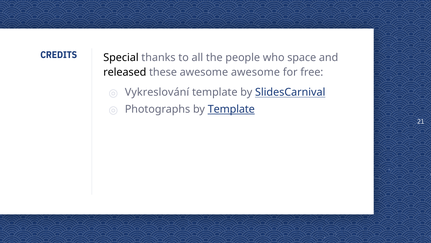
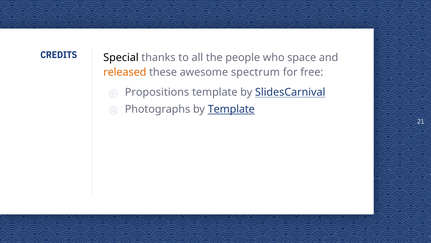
released colour: black -> orange
awesome awesome: awesome -> spectrum
Vykreslování: Vykreslování -> Propositions
